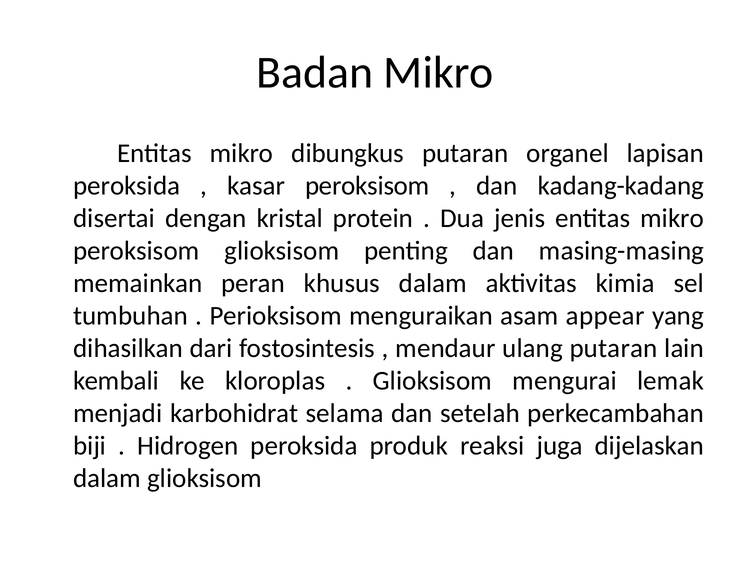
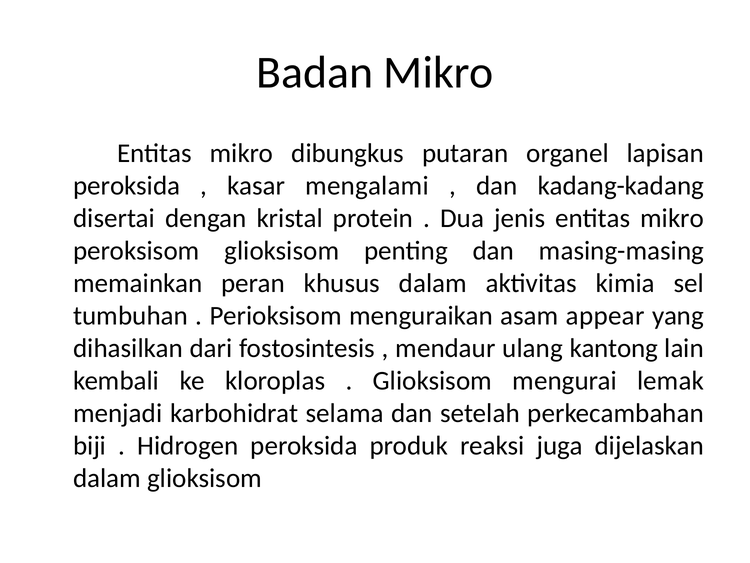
kasar peroksisom: peroksisom -> mengalami
ulang putaran: putaran -> kantong
